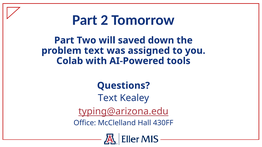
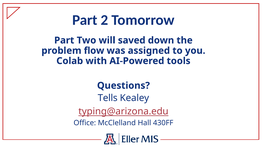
problem text: text -> flow
Text at (108, 98): Text -> Tells
